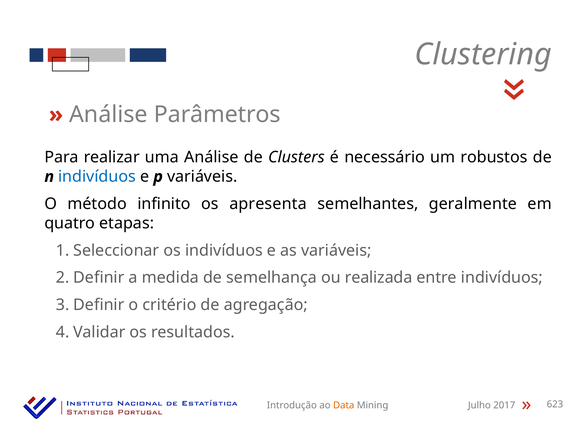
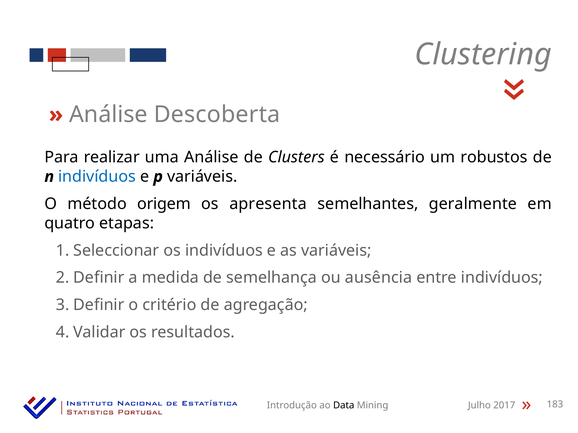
Parâmetros: Parâmetros -> Descoberta
infinito: infinito -> origem
realizada: realizada -> ausência
Data colour: orange -> black
623: 623 -> 183
